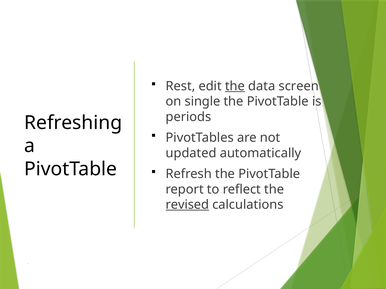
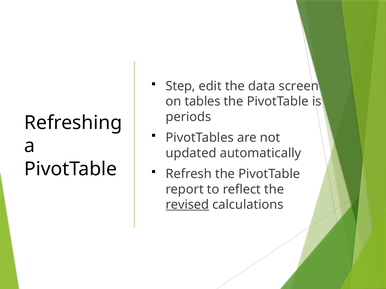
Rest: Rest -> Step
the at (235, 86) underline: present -> none
single: single -> tables
